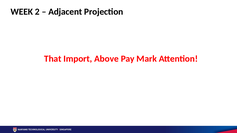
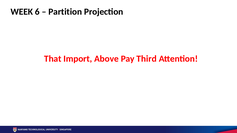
2: 2 -> 6
Adjacent: Adjacent -> Partition
Mark: Mark -> Third
